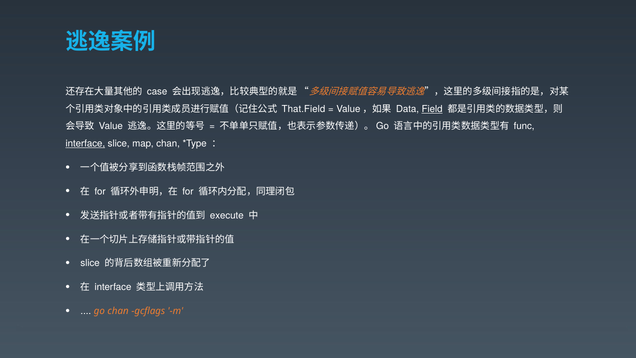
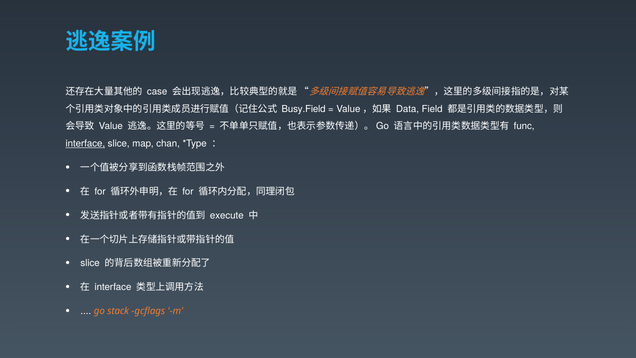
That.Field: That.Field -> Busy.Field
Field underline: present -> none
go chan: chan -> stack
